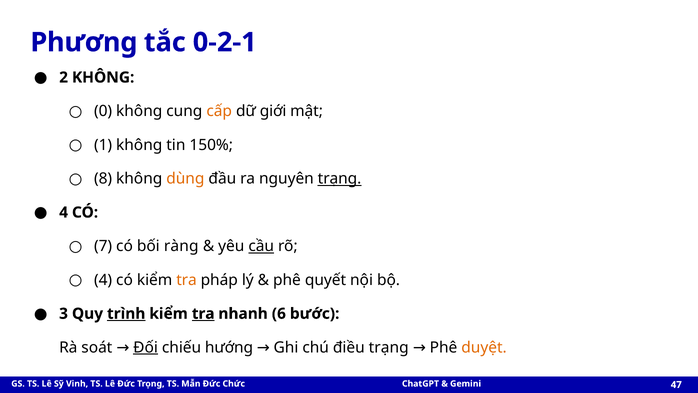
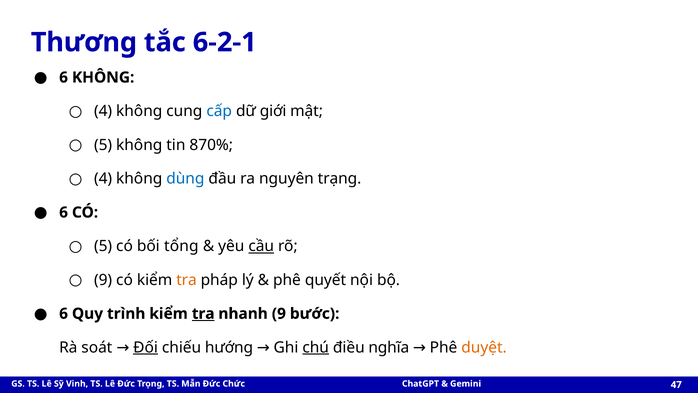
Phương: Phương -> Thương
0-2-1: 0-2-1 -> 6-2-1
2 at (64, 77): 2 -> 6
0 at (103, 111): 0 -> 4
cấp colour: orange -> blue
1 at (103, 145): 1 -> 5
150%: 150% -> 870%
8 at (103, 179): 8 -> 4
dùng colour: orange -> blue
trạng at (340, 179) underline: present -> none
4 at (64, 212): 4 -> 6
7 at (103, 246): 7 -> 5
ràng: ràng -> tổng
4 at (103, 280): 4 -> 9
3 at (64, 313): 3 -> 6
trình underline: present -> none
nhanh 6: 6 -> 9
chú underline: none -> present
điều trạng: trạng -> nghĩa
